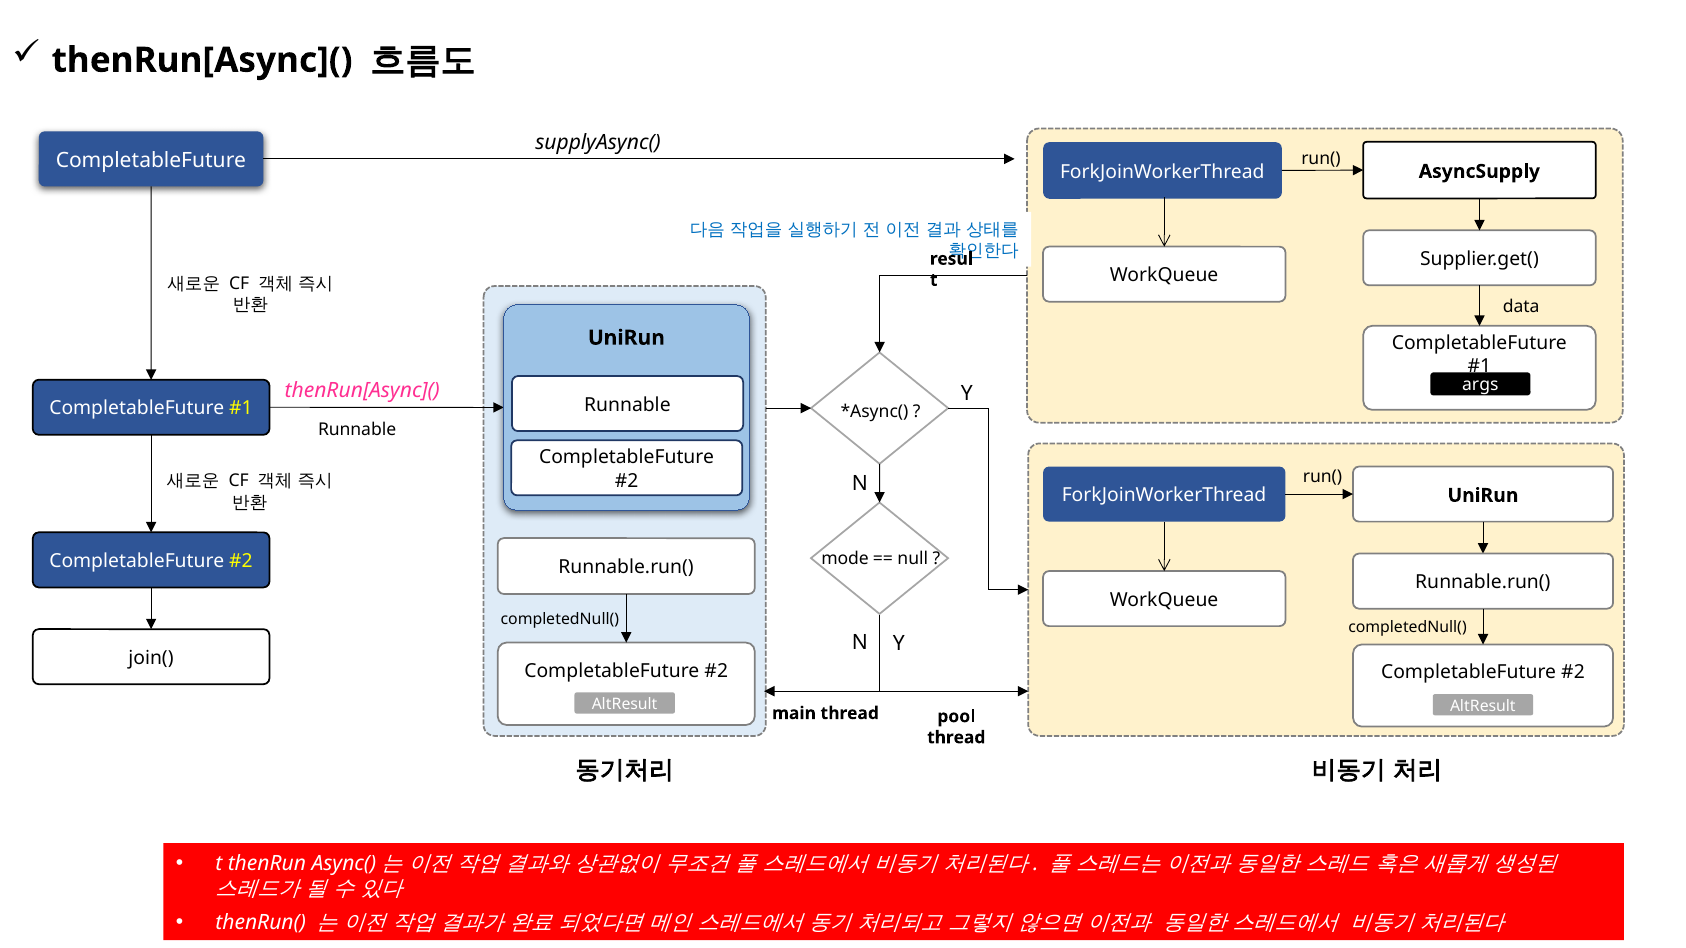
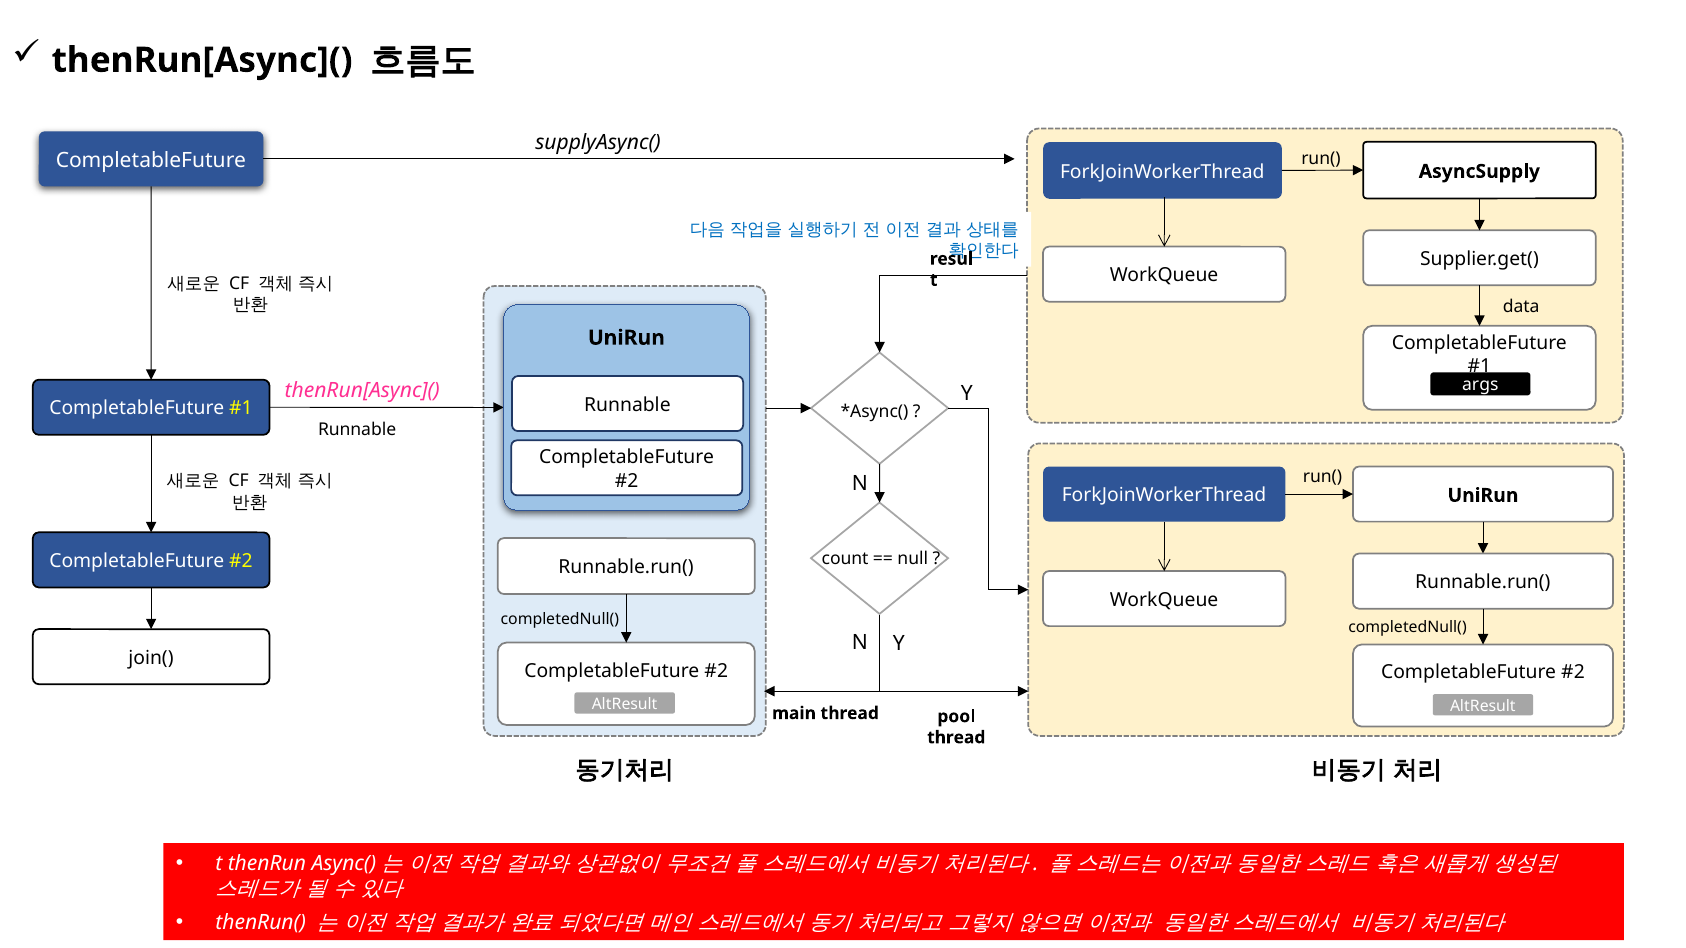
mode: mode -> count
